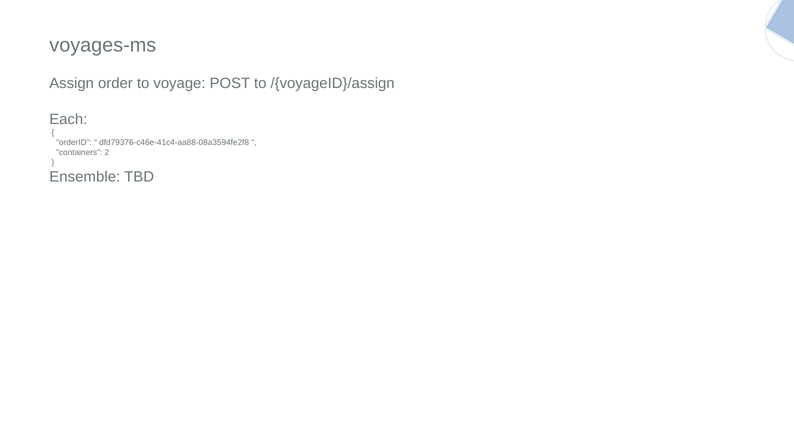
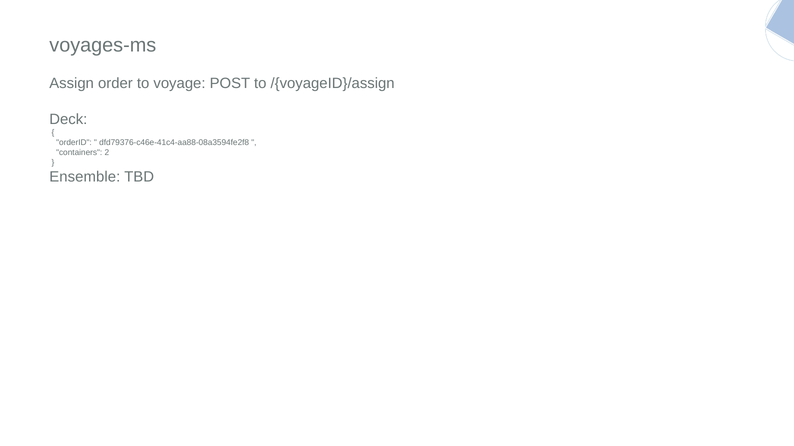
Each: Each -> Deck
